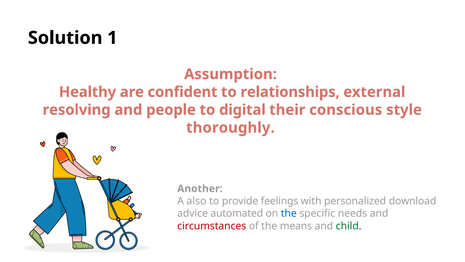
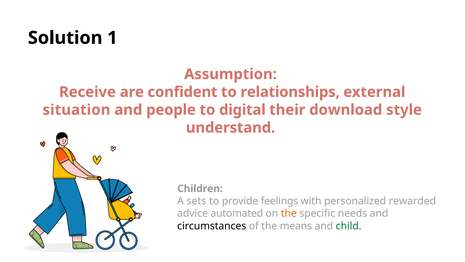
Healthy: Healthy -> Receive
resolving: resolving -> situation
conscious: conscious -> download
thoroughly: thoroughly -> understand
Another: Another -> Children
also: also -> sets
download: download -> rewarded
the at (289, 213) colour: blue -> orange
circumstances colour: red -> black
